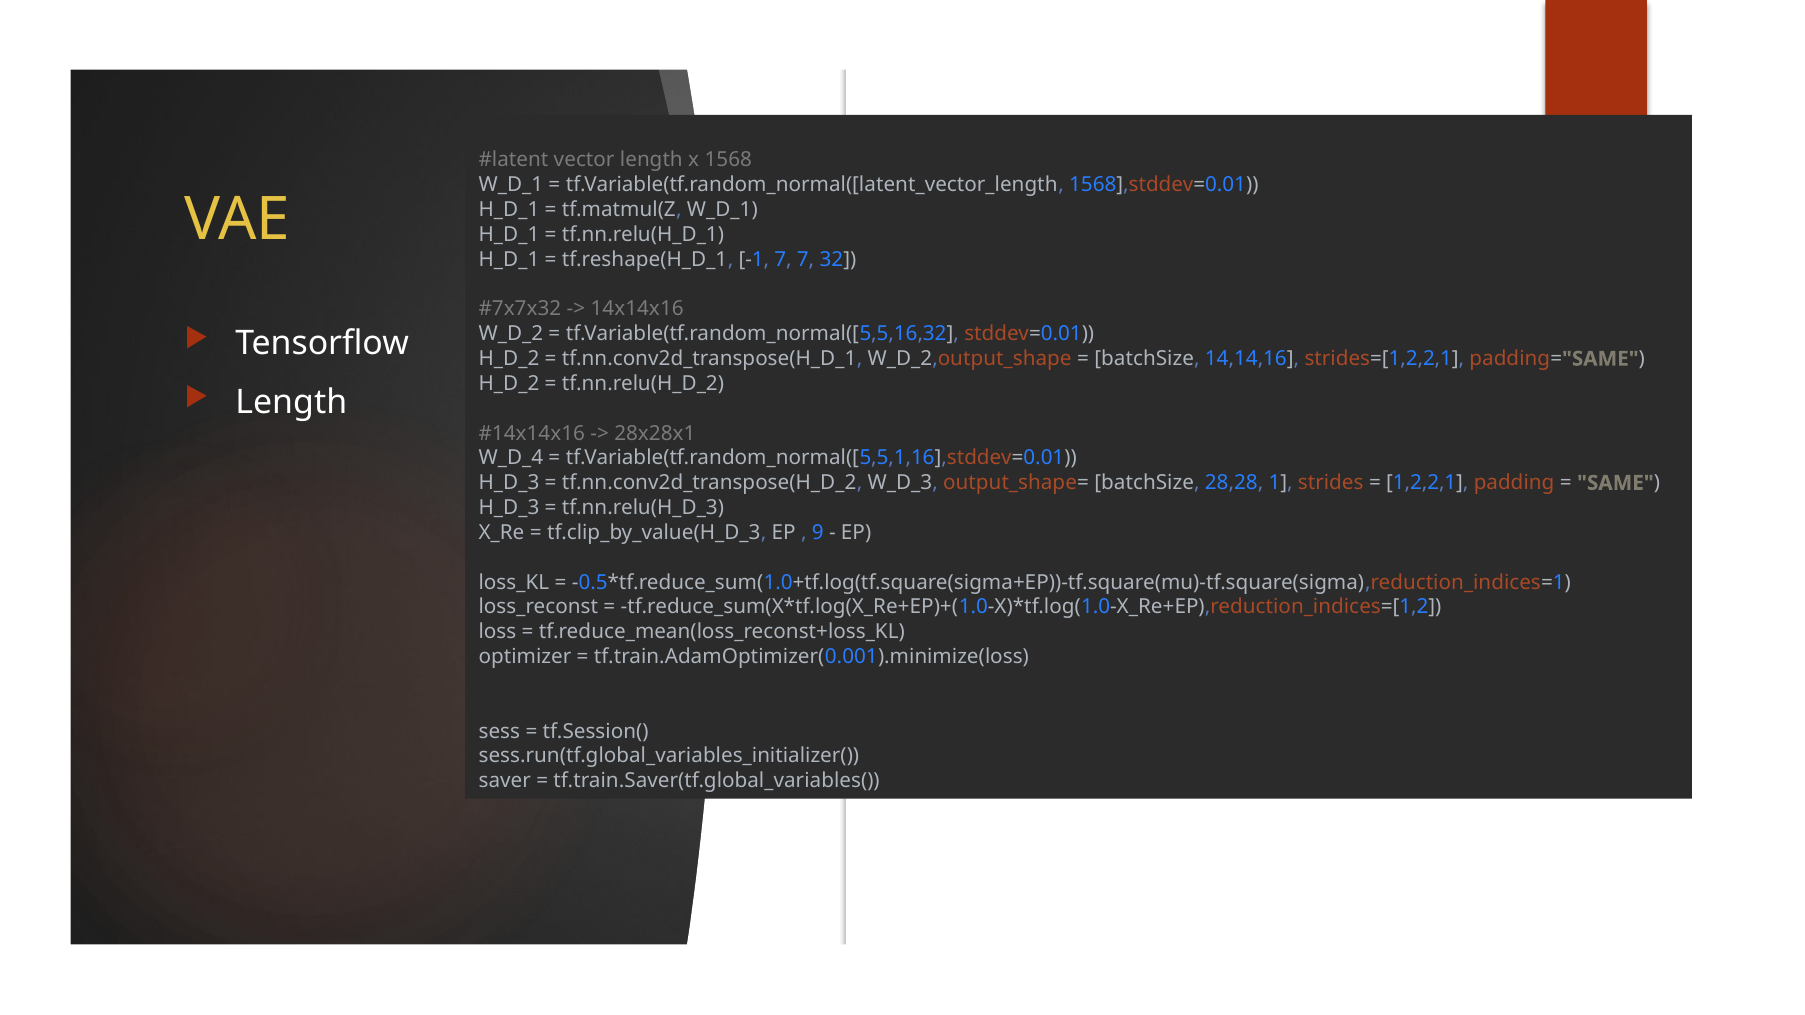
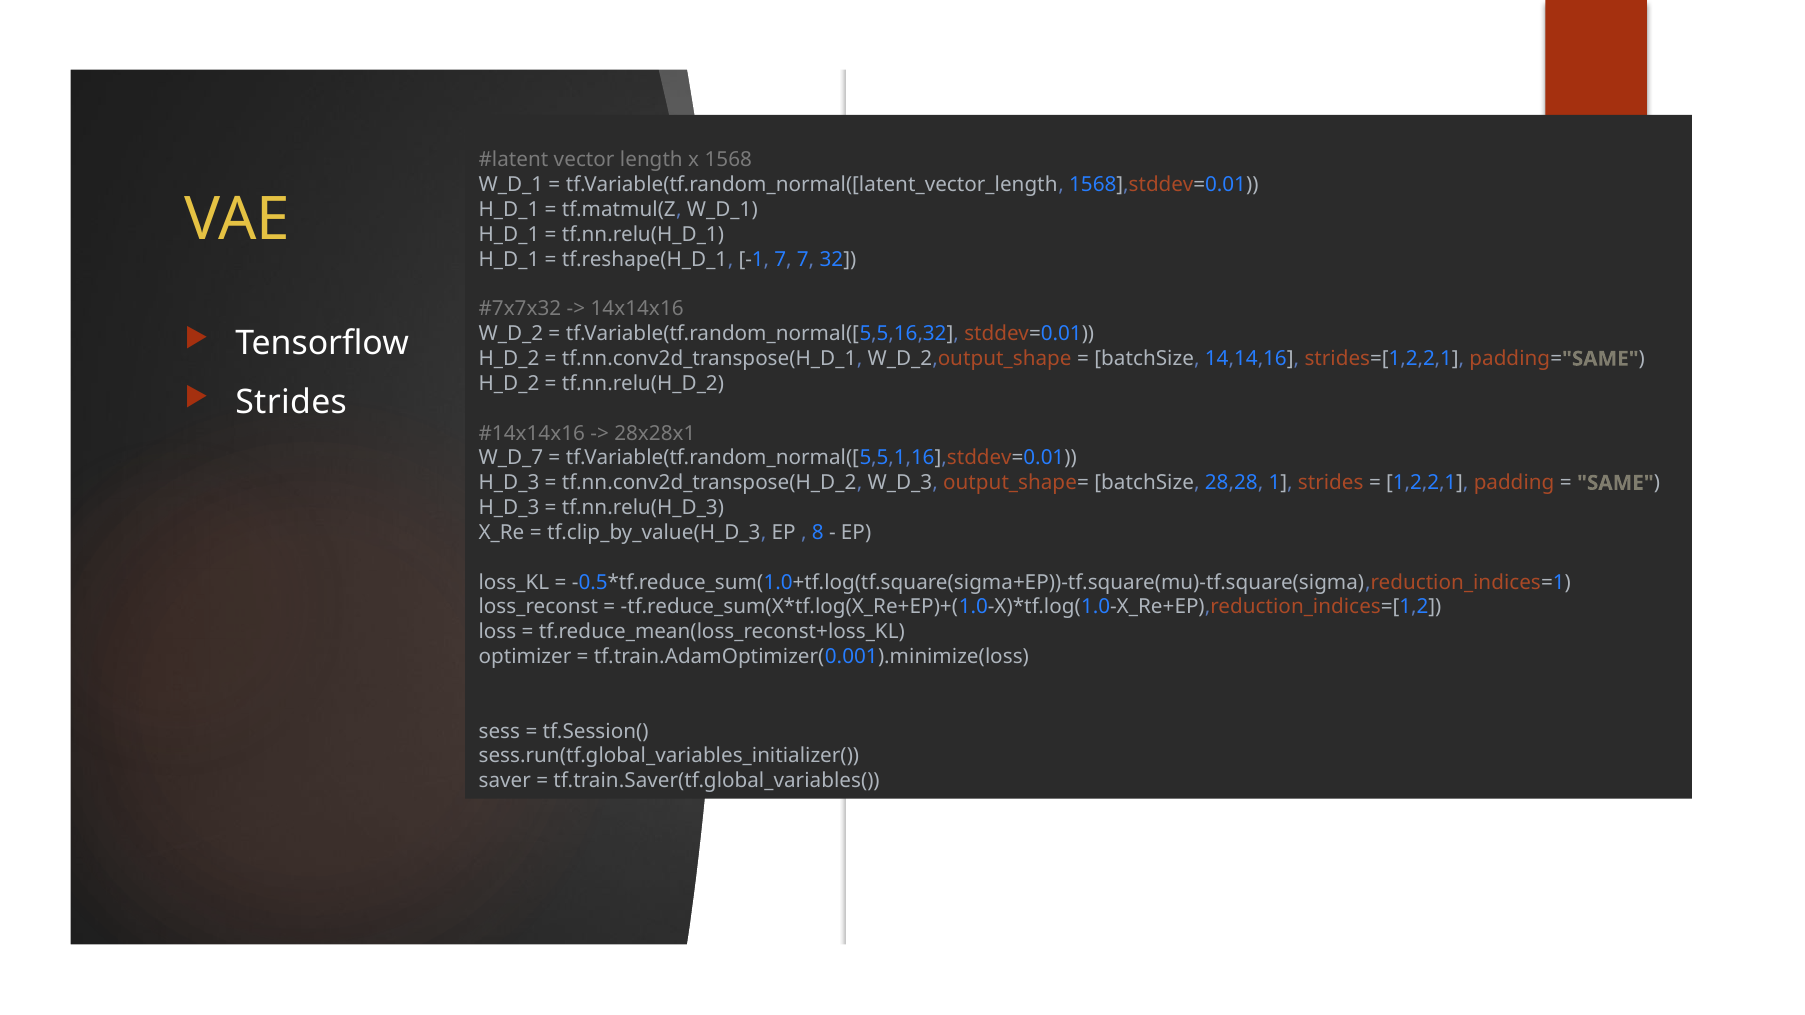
Length at (291, 403): Length -> Strides
W_D_4: W_D_4 -> W_D_7
9: 9 -> 8
